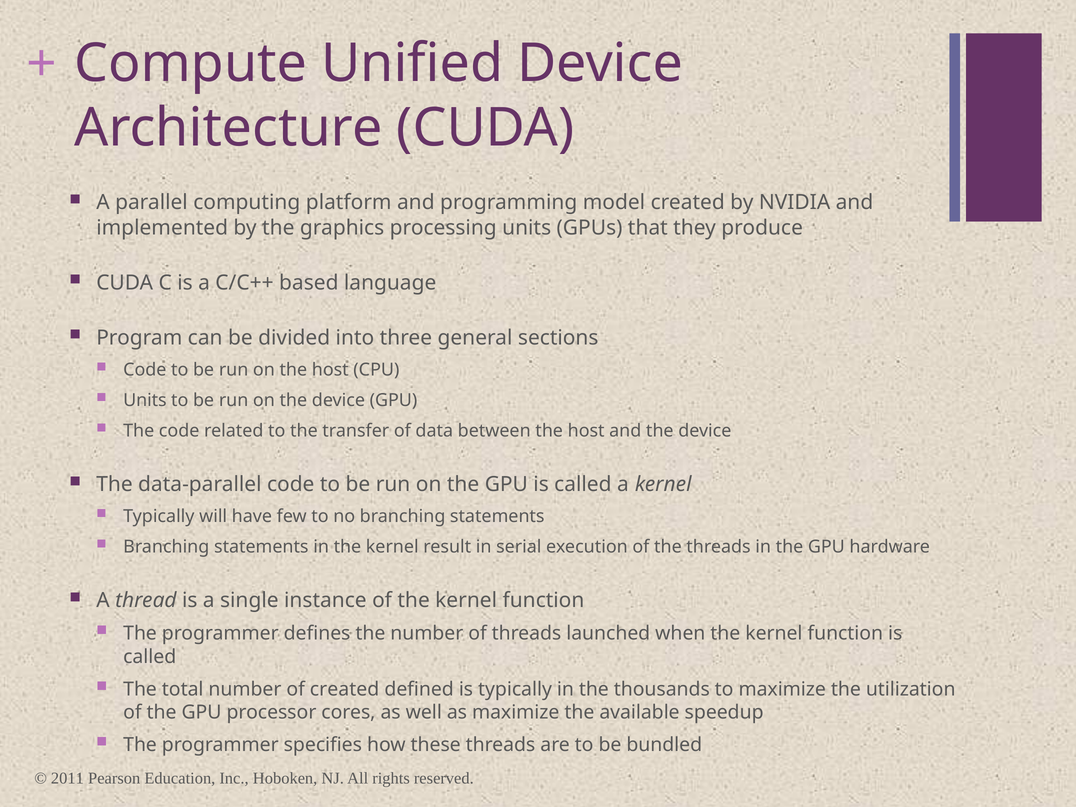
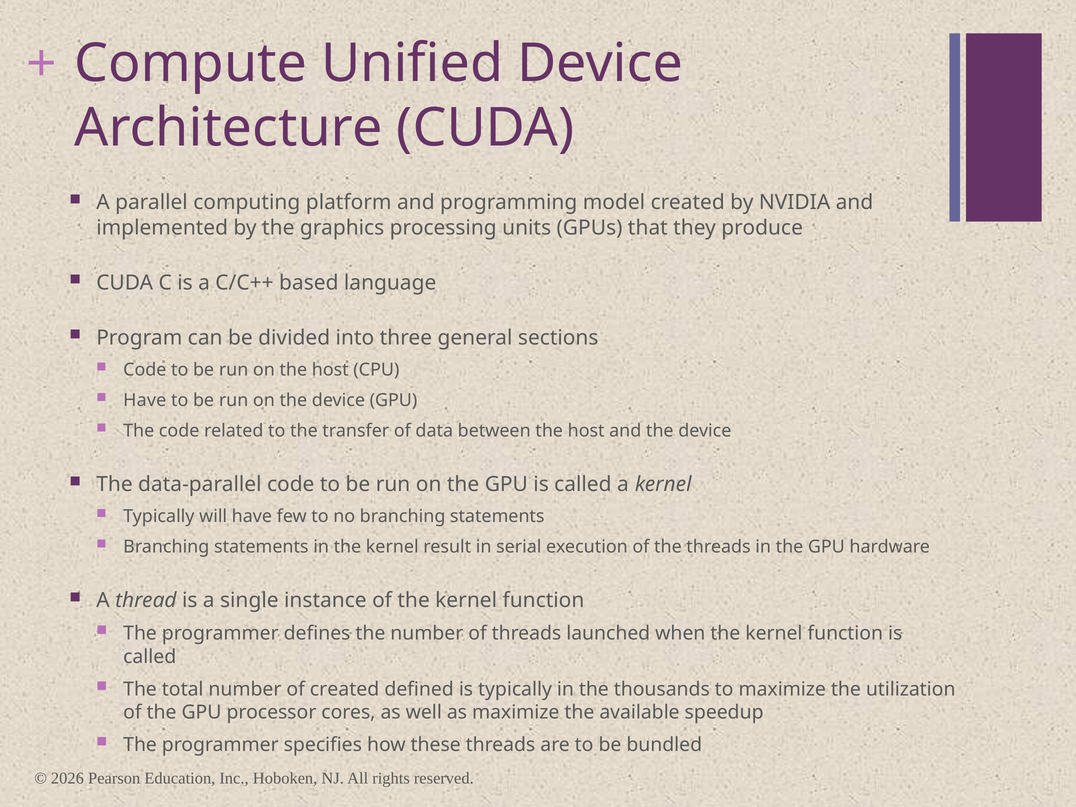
Units at (145, 400): Units -> Have
2011: 2011 -> 2026
